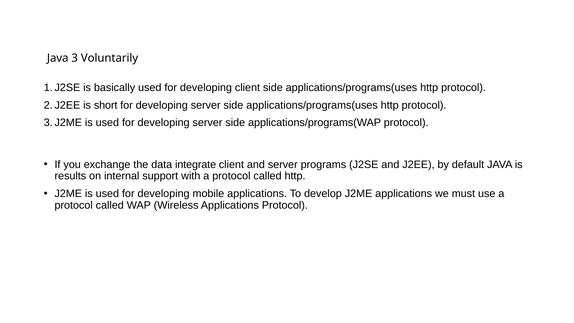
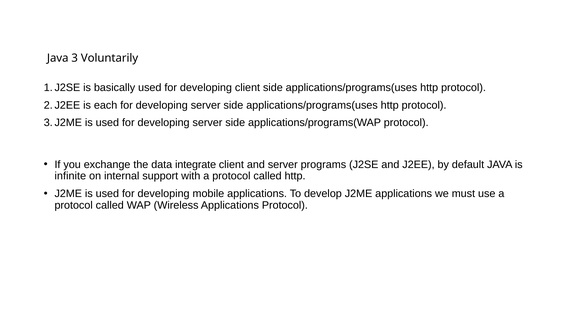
short: short -> each
results: results -> infinite
